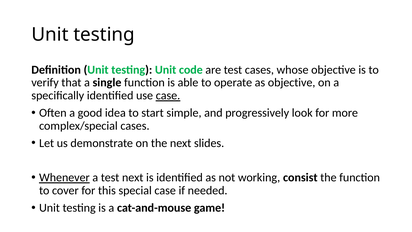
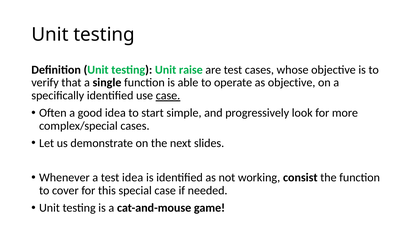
code: code -> raise
Whenever underline: present -> none
test next: next -> idea
